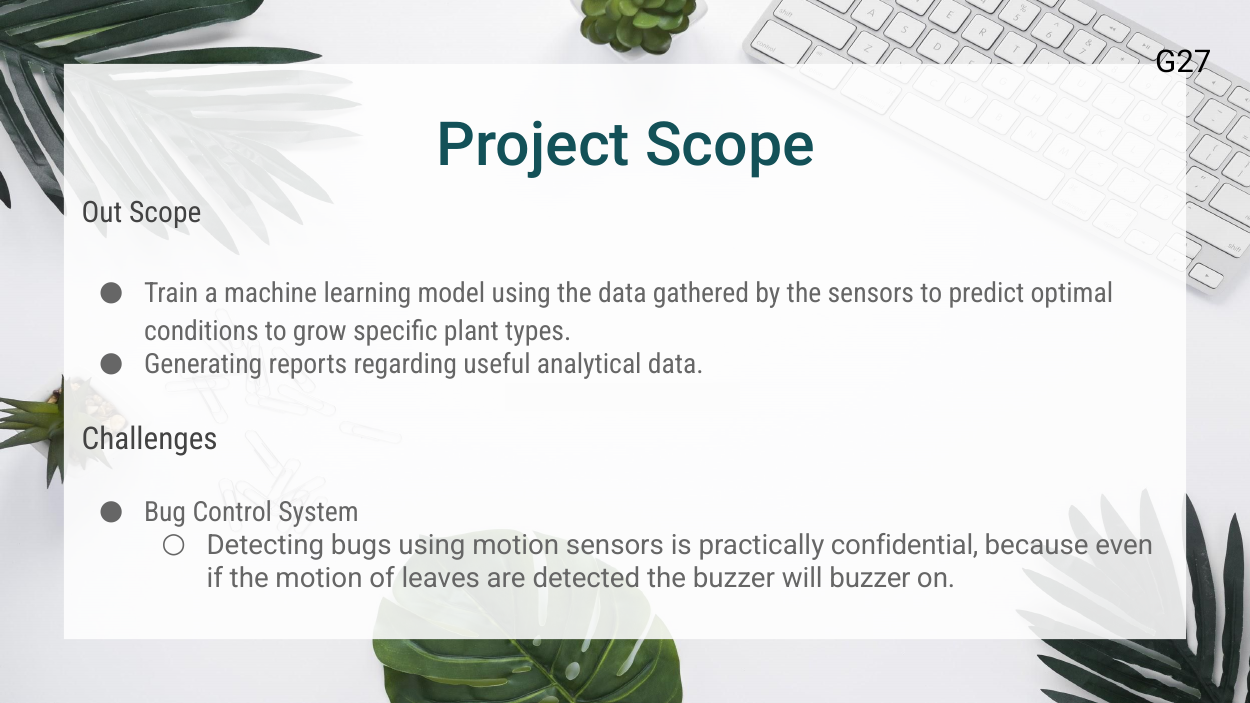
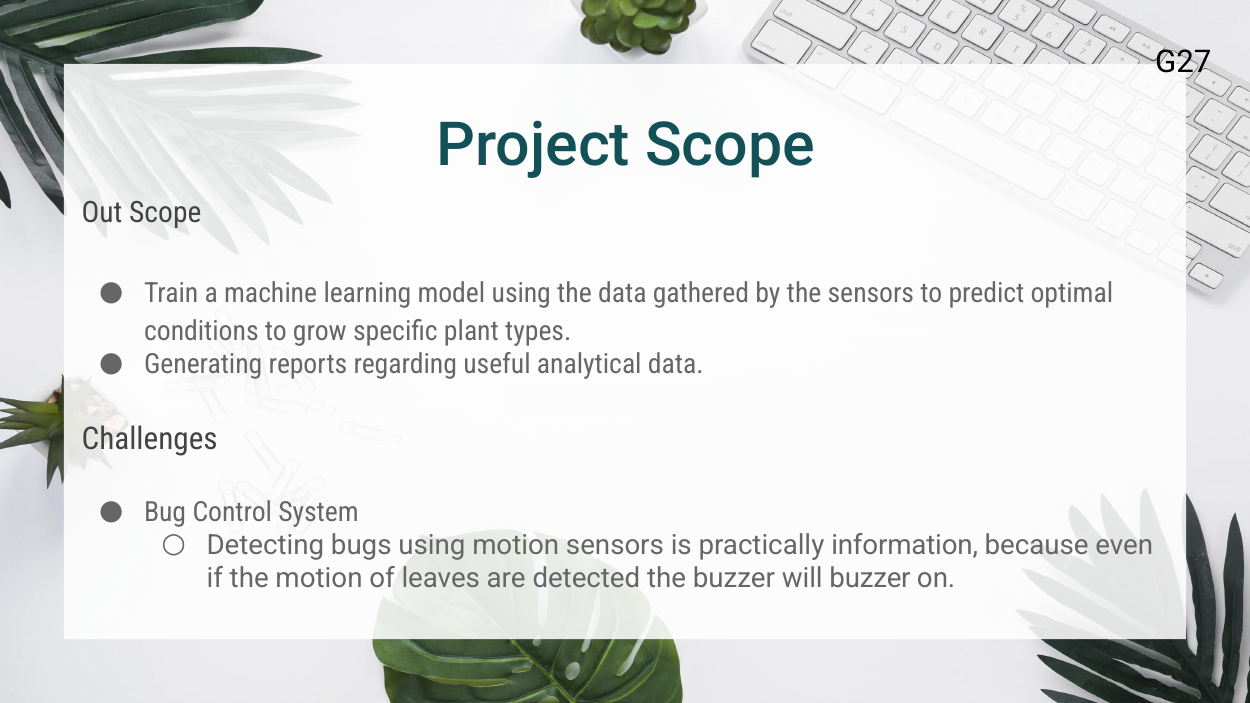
confidential: confidential -> information
